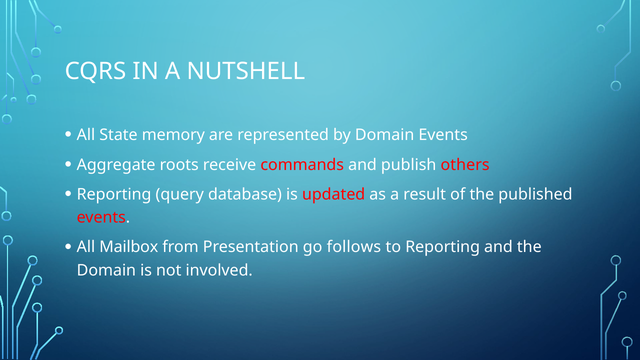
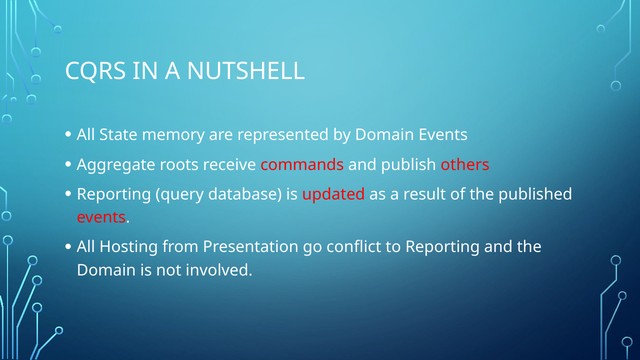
Mailbox: Mailbox -> Hosting
follows: follows -> conflict
